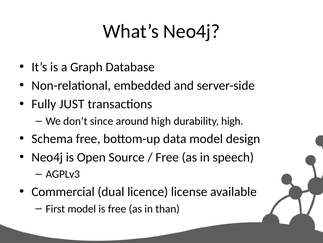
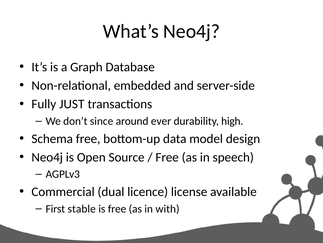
around high: high -> ever
First model: model -> stable
than: than -> with
